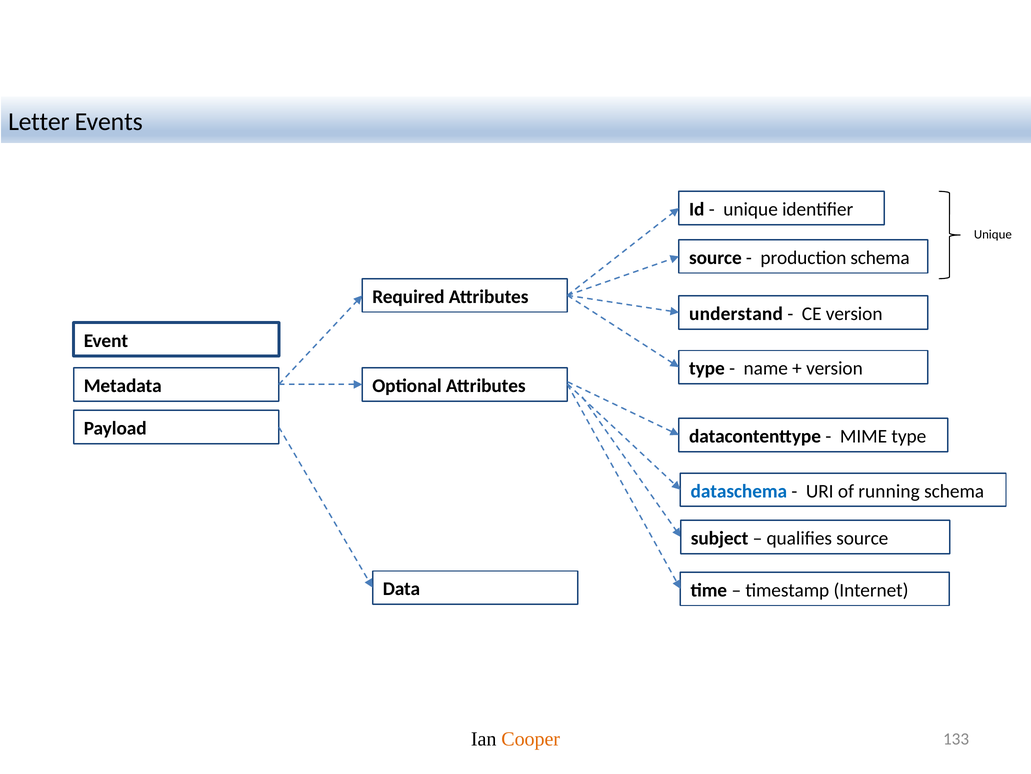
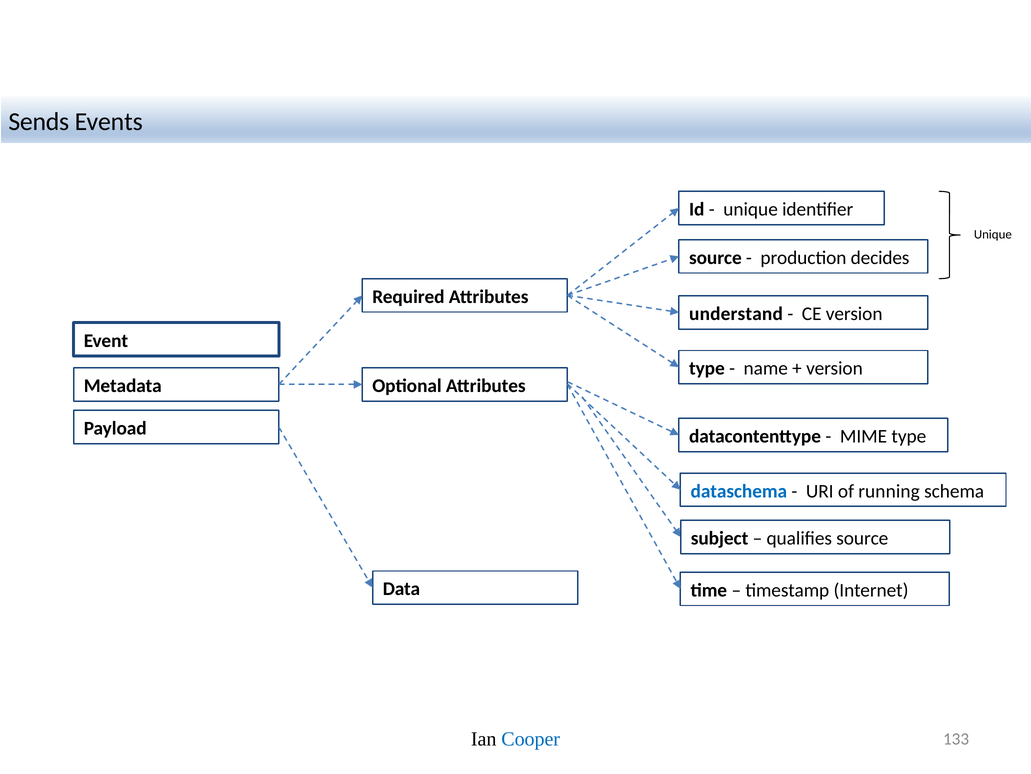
Letter: Letter -> Sends
production schema: schema -> decides
Cooper colour: orange -> blue
